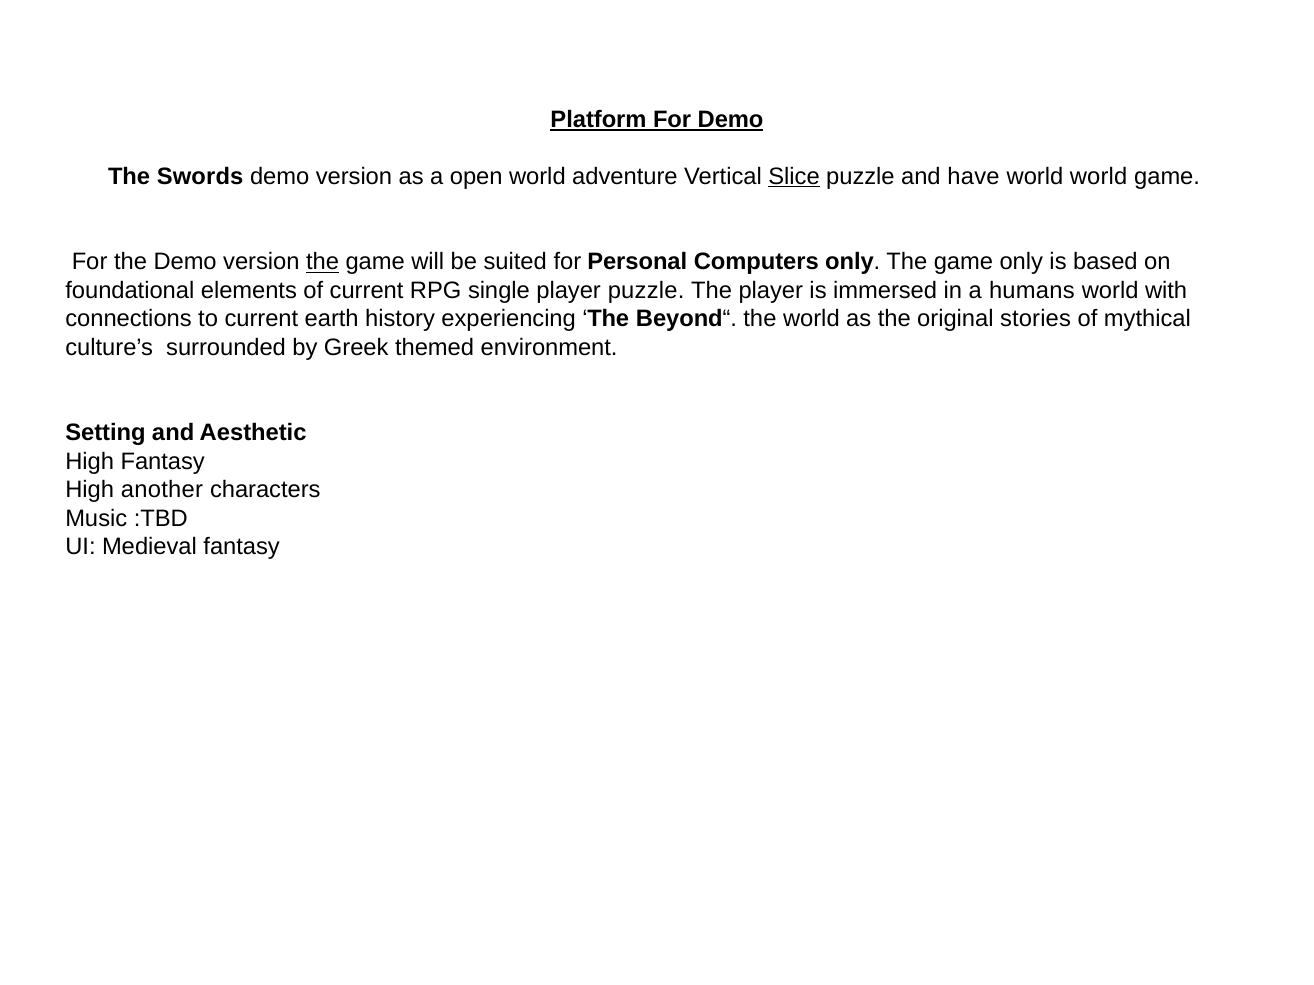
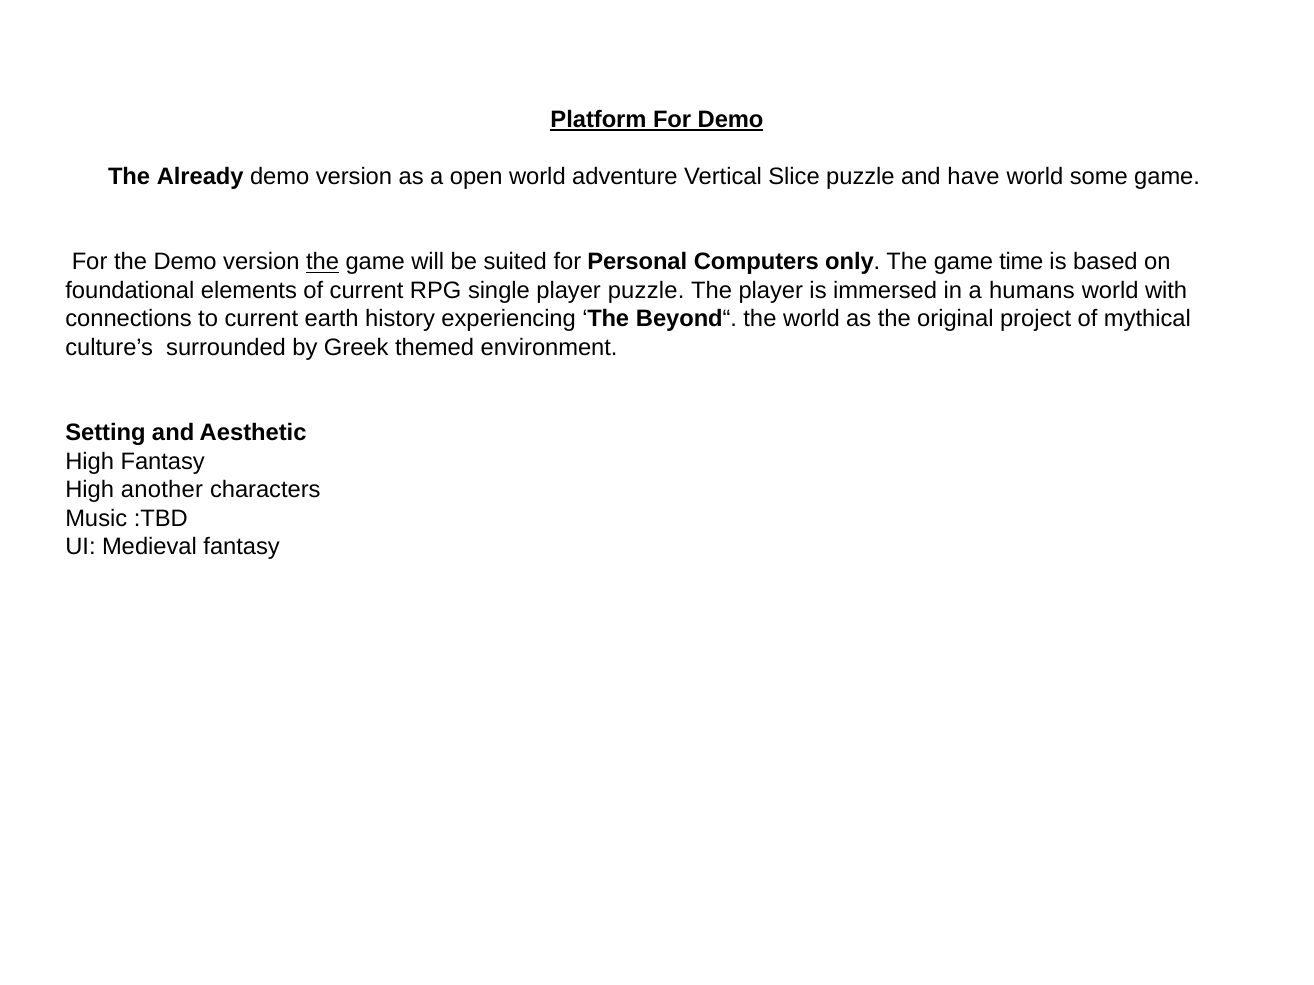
Swords: Swords -> Already
Slice underline: present -> none
world world: world -> some
game only: only -> time
stories: stories -> project
